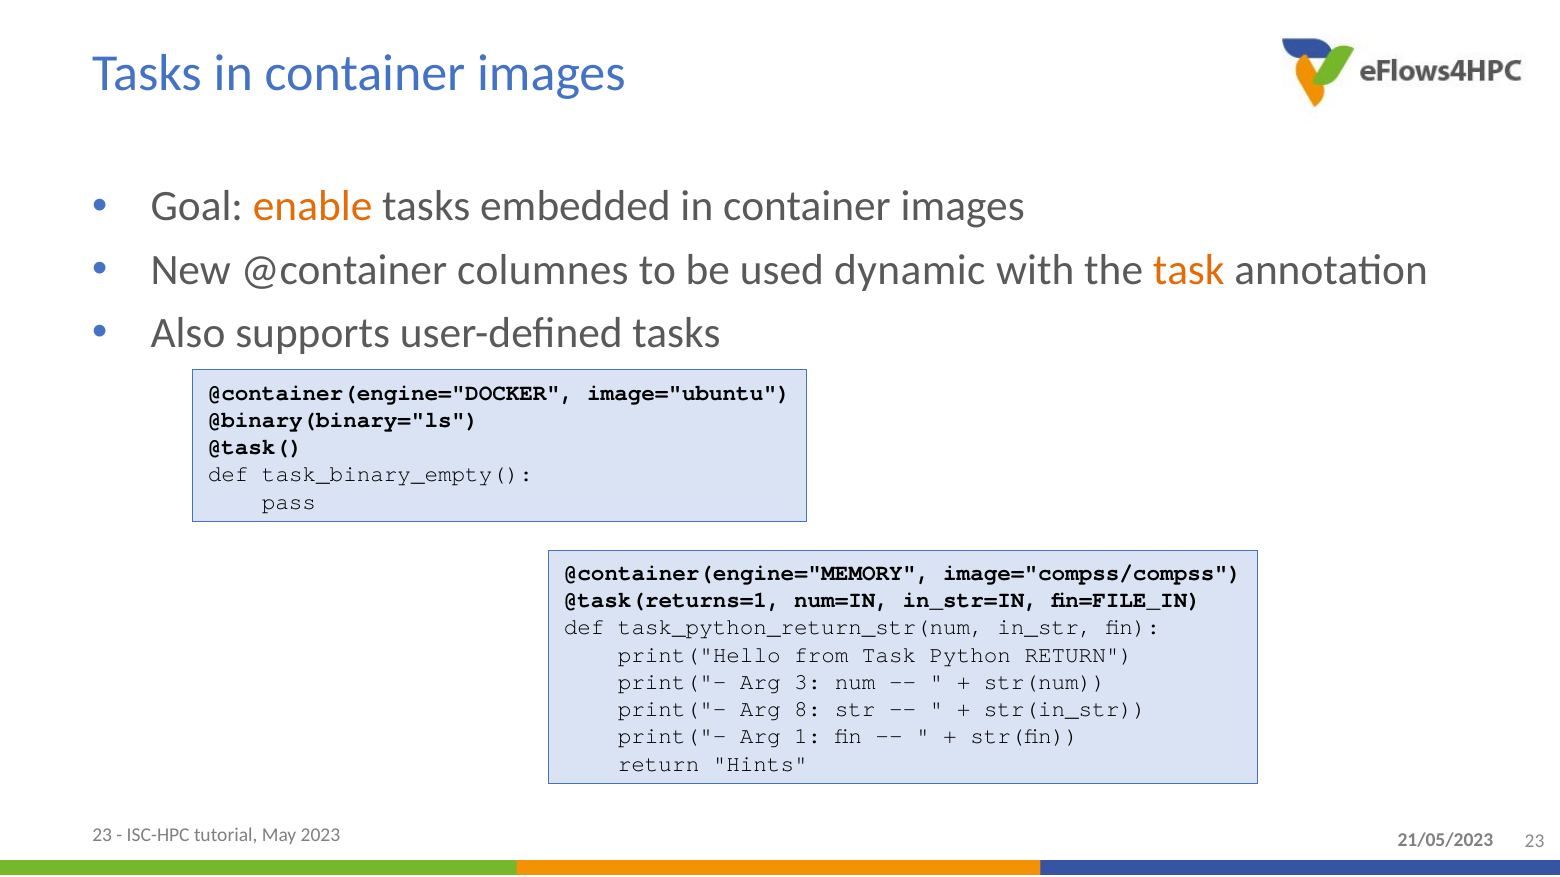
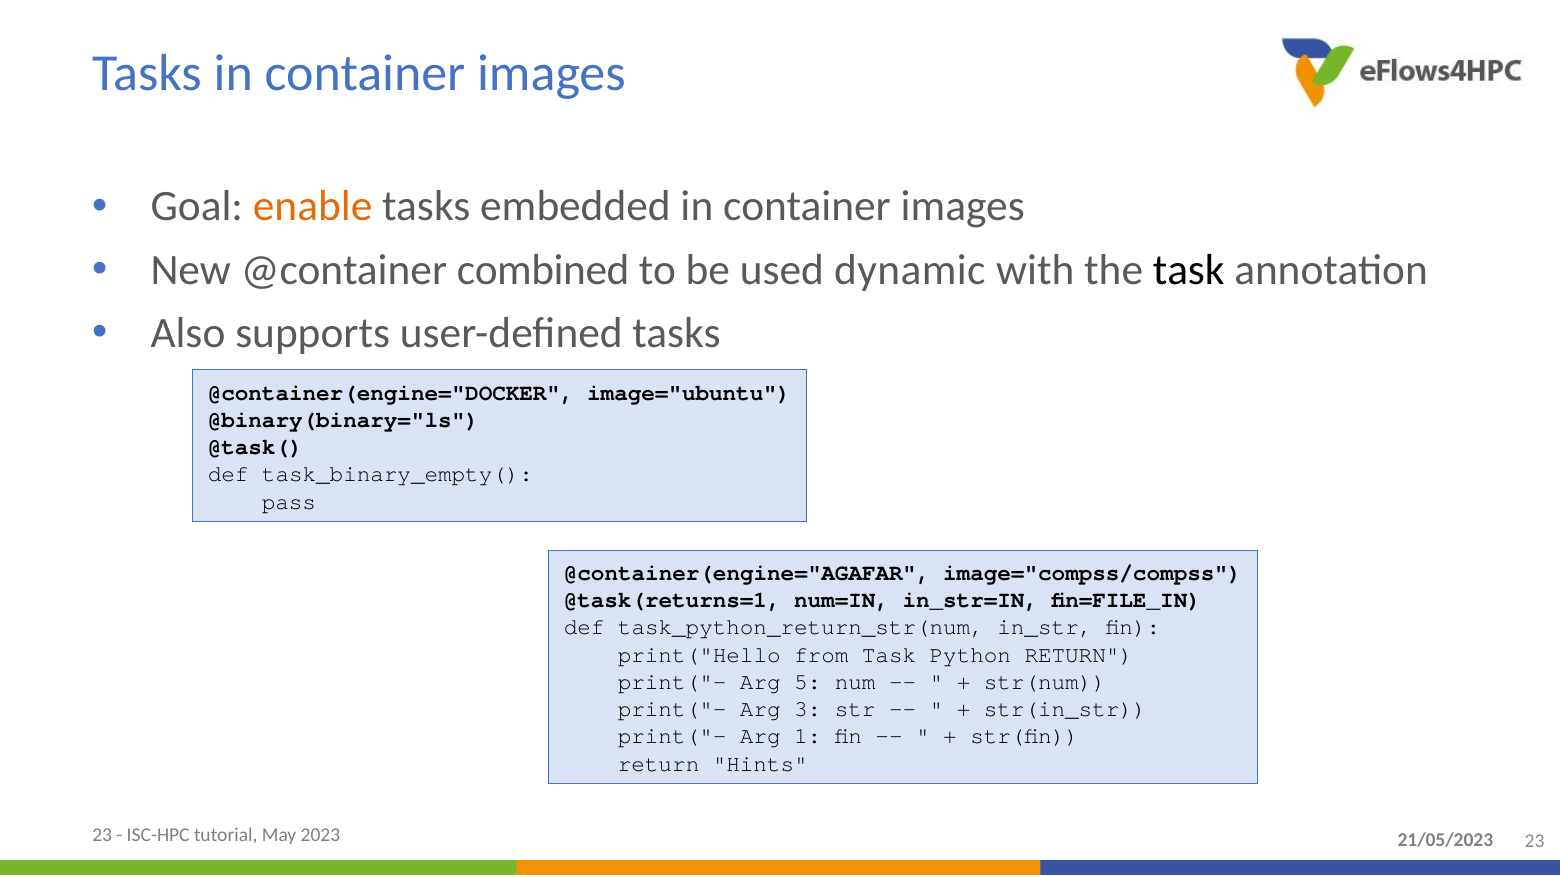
columnes: columnes -> combined
task at (1189, 270) colour: orange -> black
@container(engine="MEMORY: @container(engine="MEMORY -> @container(engine="AGAFAR
3: 3 -> 5
8: 8 -> 3
